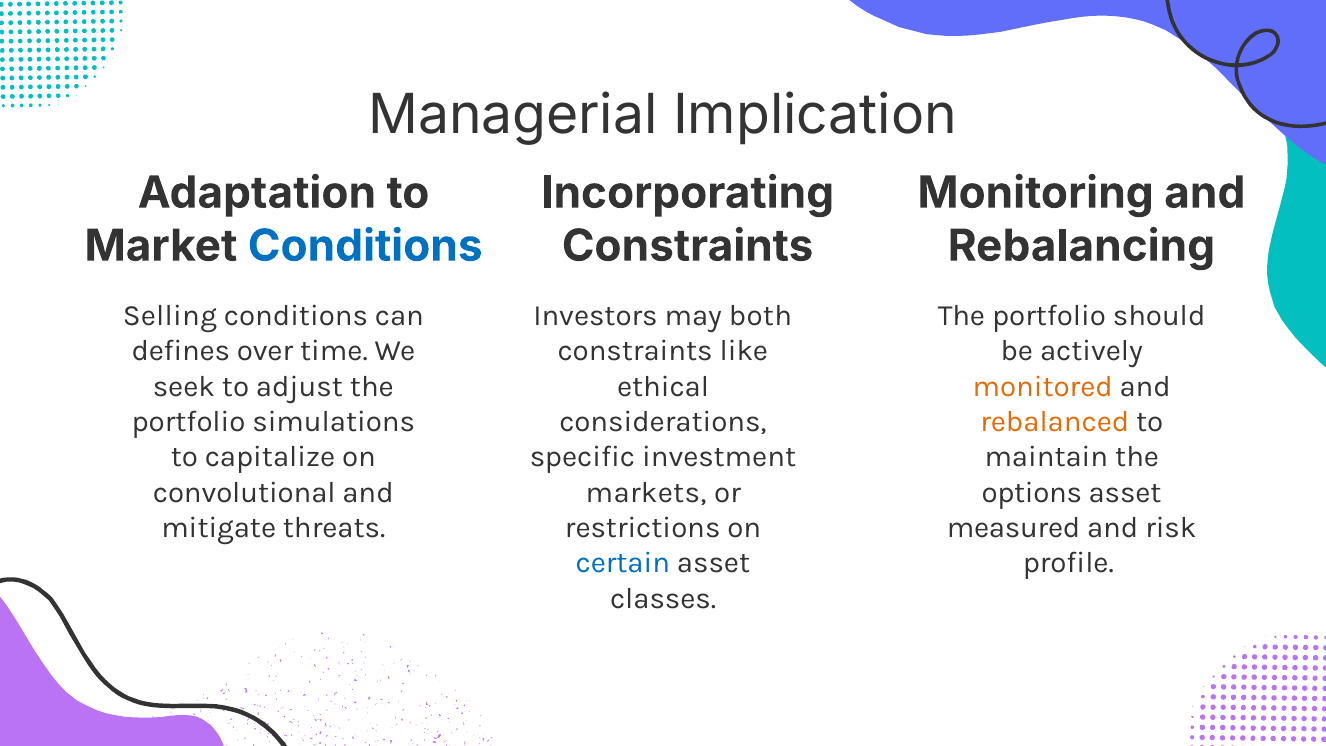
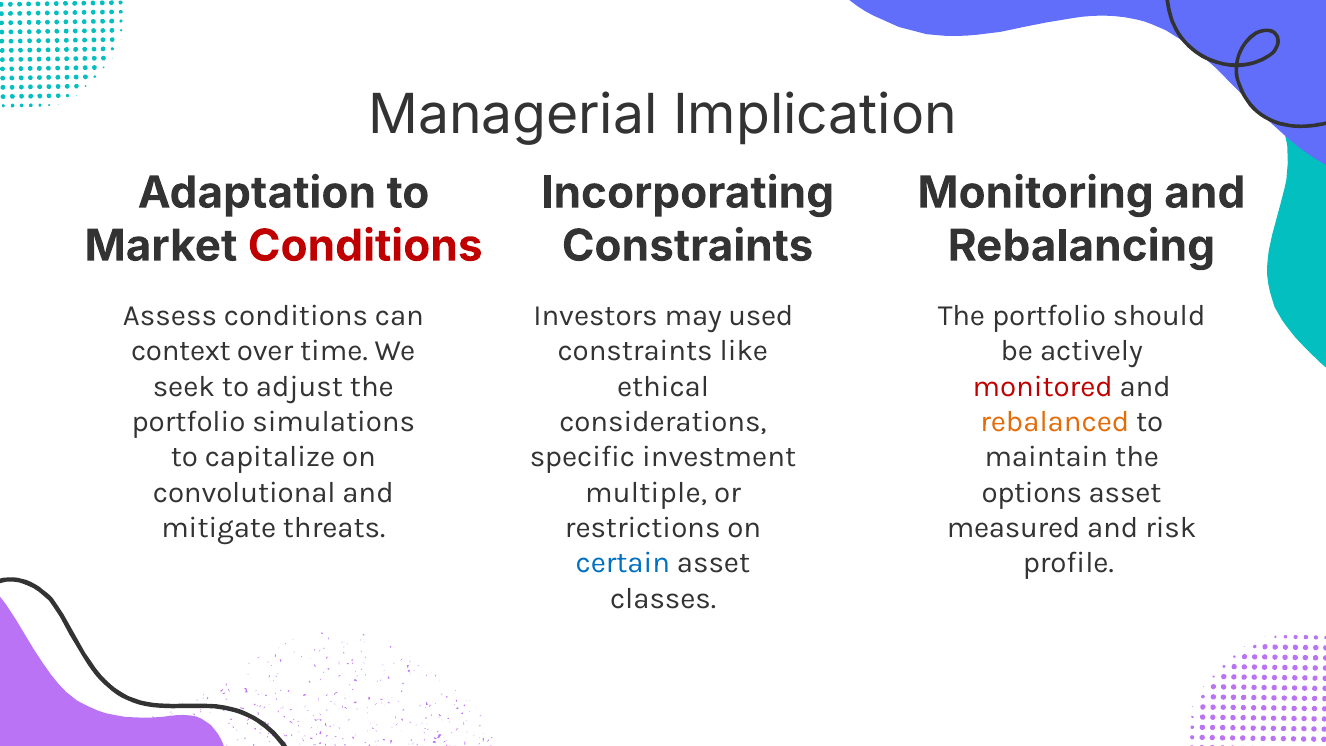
Conditions at (365, 246) colour: blue -> red
Selling: Selling -> Assess
both: both -> used
defines: defines -> context
monitored colour: orange -> red
markets: markets -> multiple
